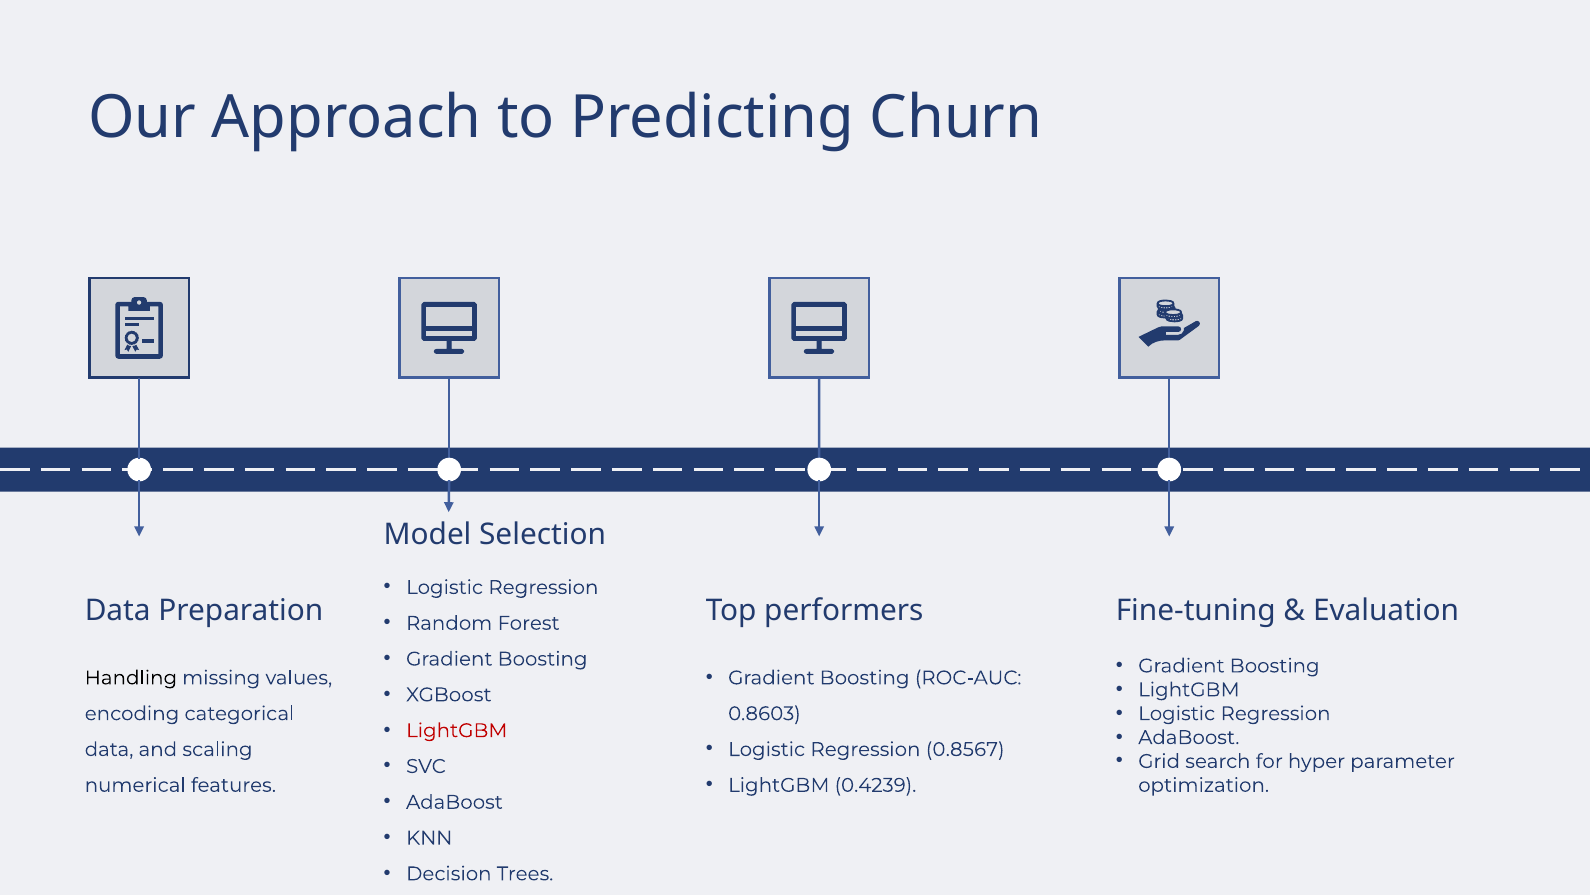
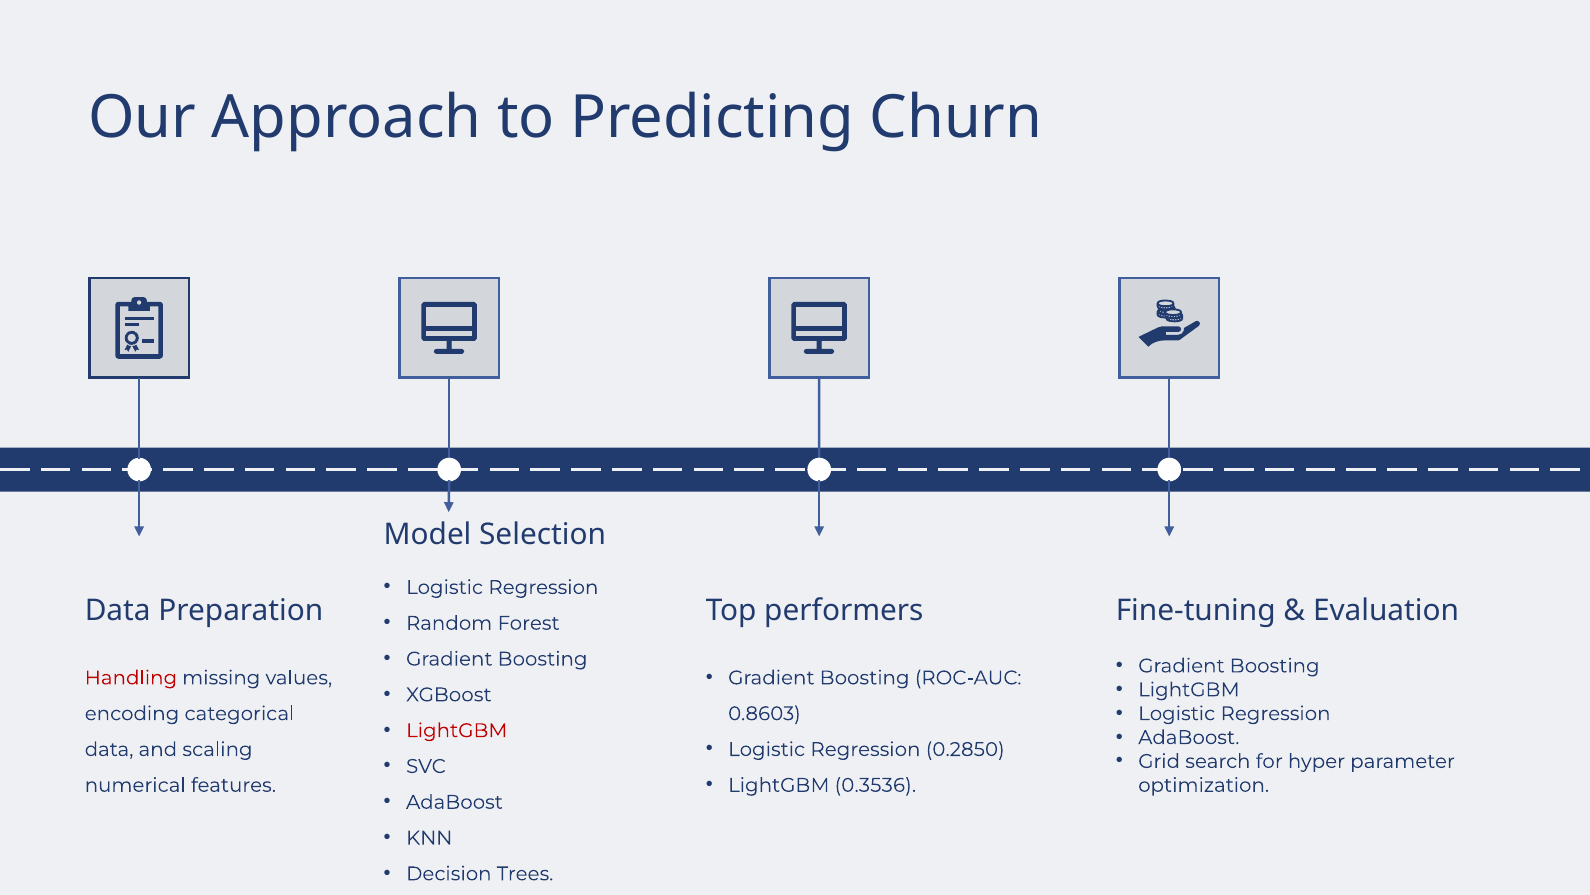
Handling colour: black -> red
0.8567: 0.8567 -> 0.2850
0.4239: 0.4239 -> 0.3536
